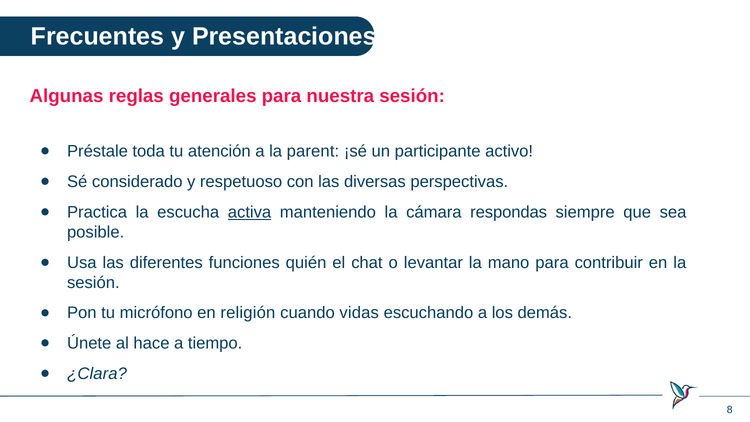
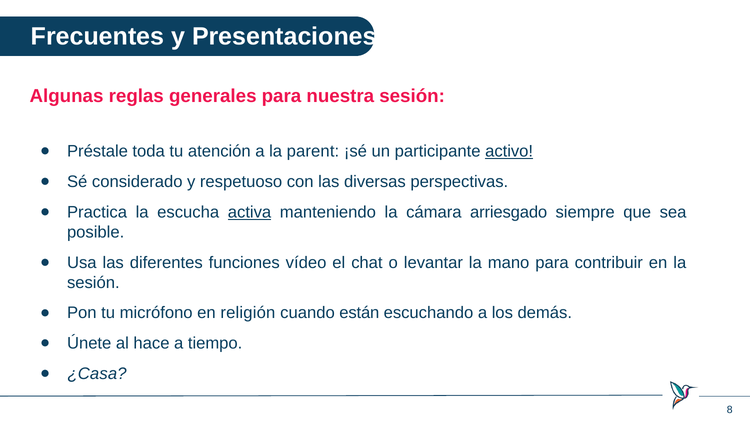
activo underline: none -> present
respondas: respondas -> arriesgado
quién: quién -> vídeo
vidas: vidas -> están
¿Clara: ¿Clara -> ¿Casa
